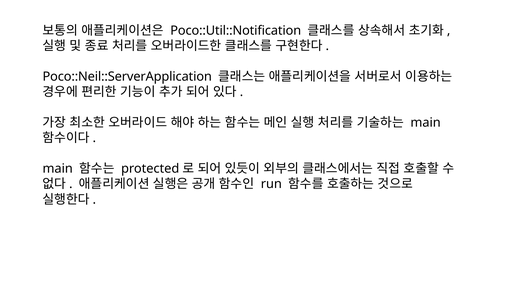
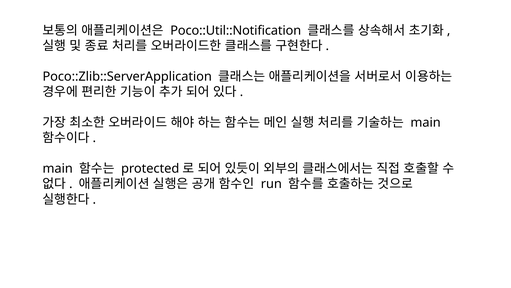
Poco::Neil::ServerApplication: Poco::Neil::ServerApplication -> Poco::Zlib::ServerApplication
